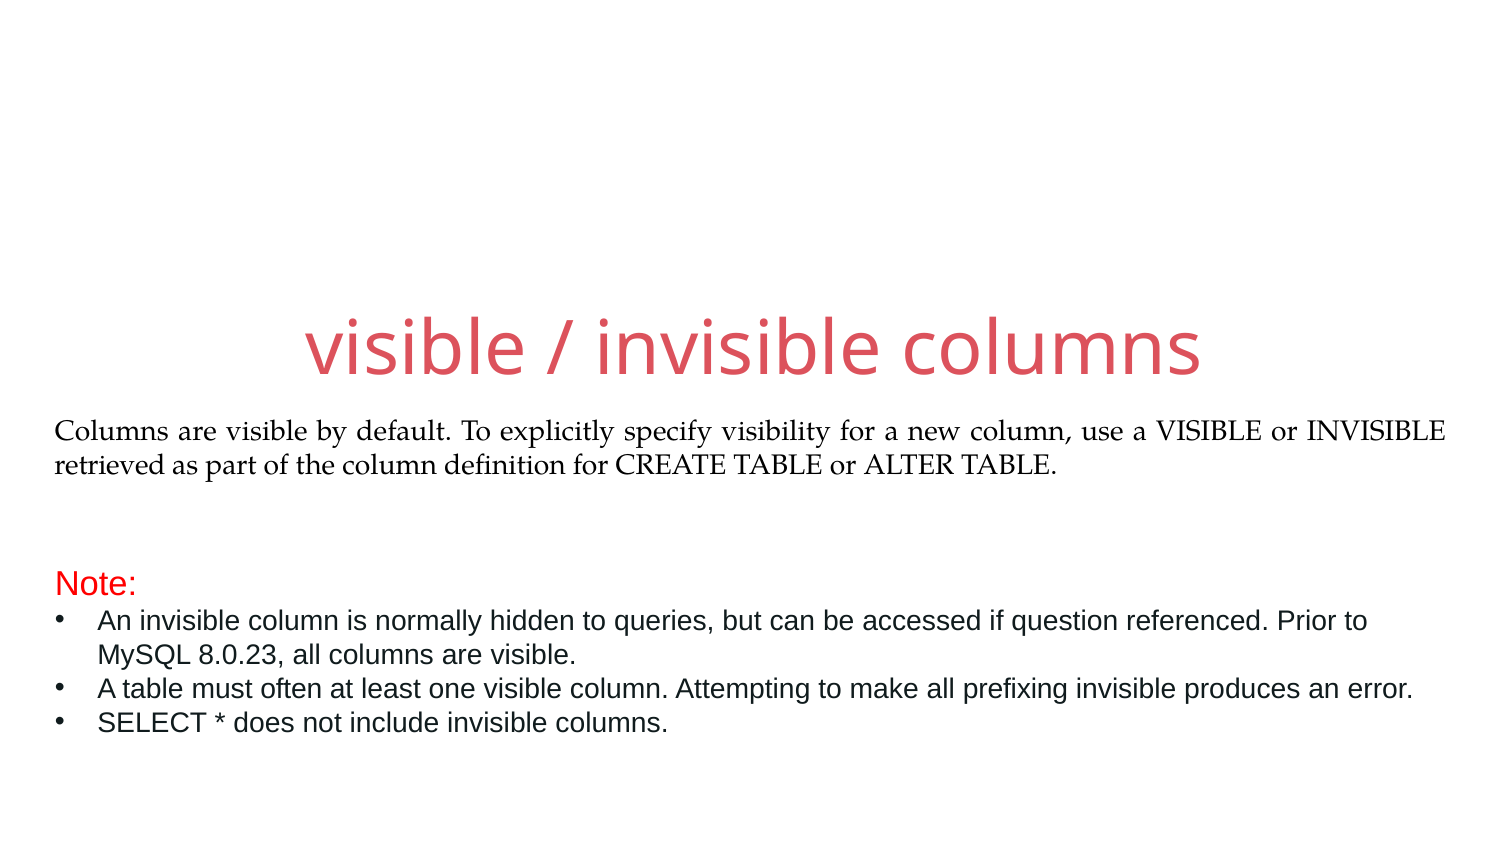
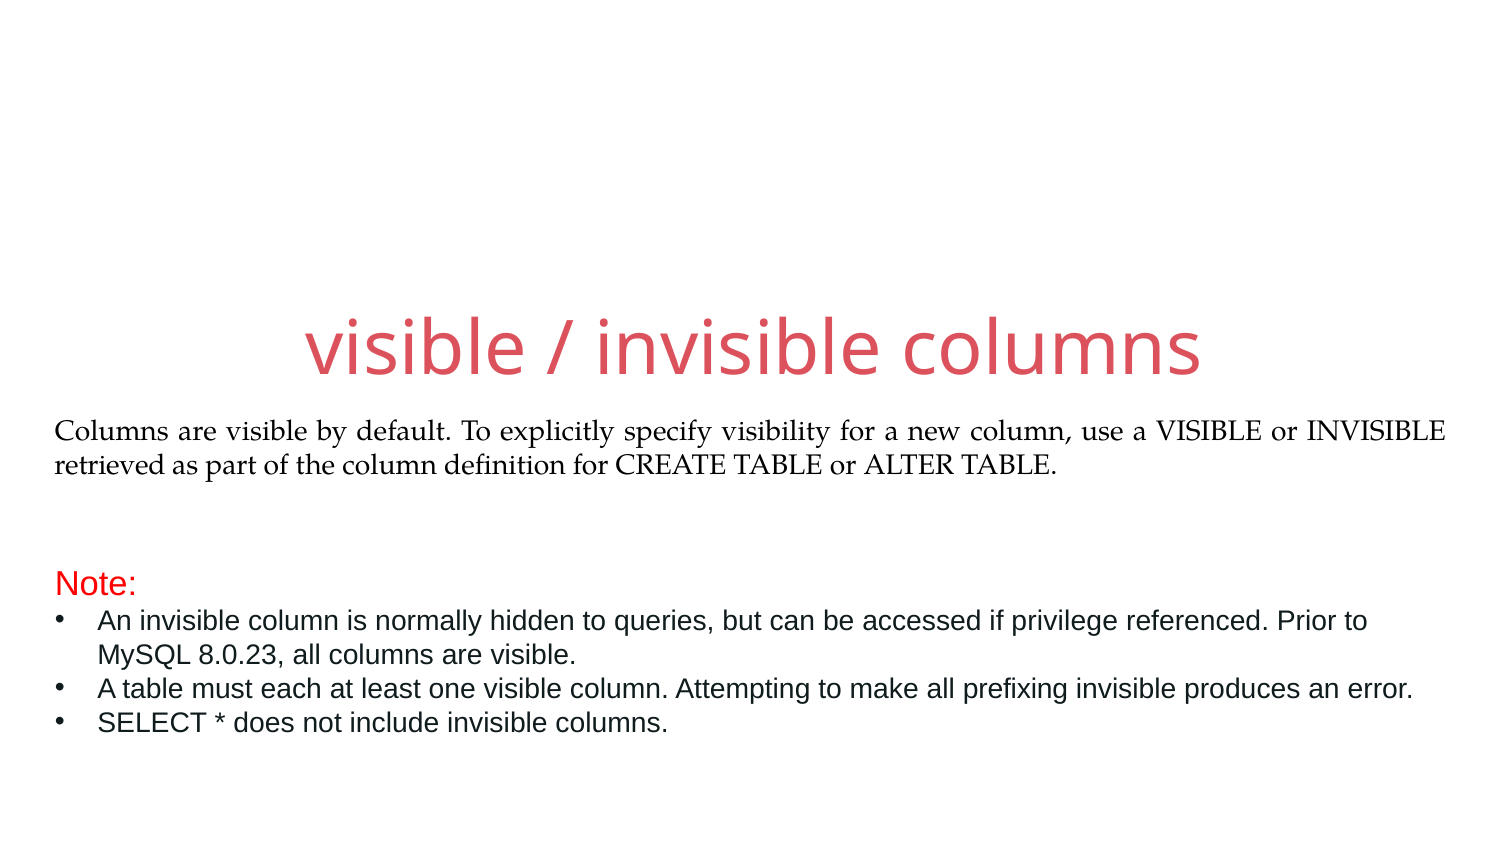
question: question -> privilege
often: often -> each
